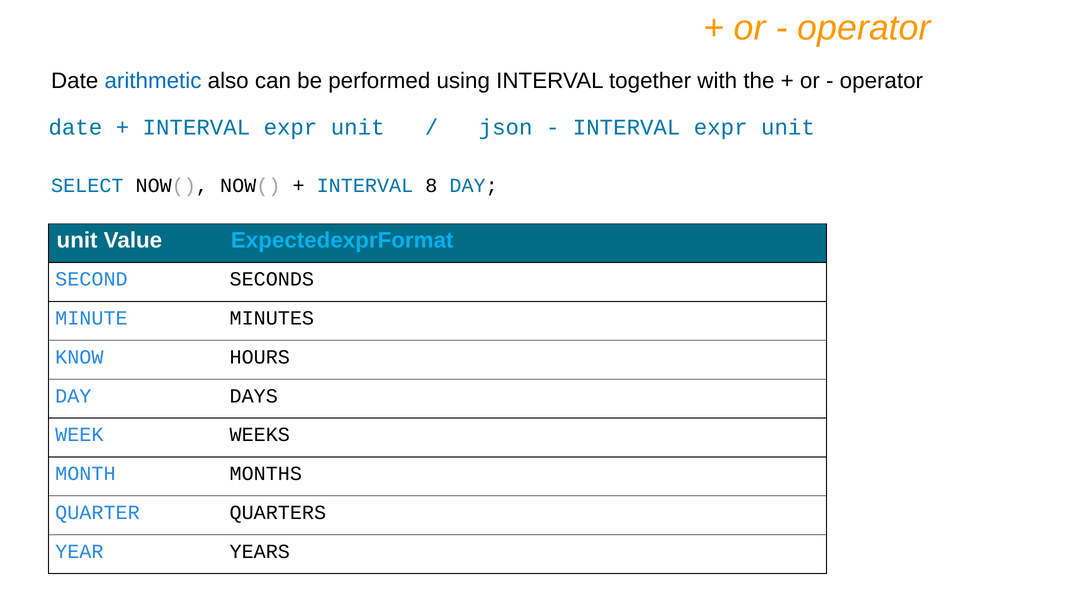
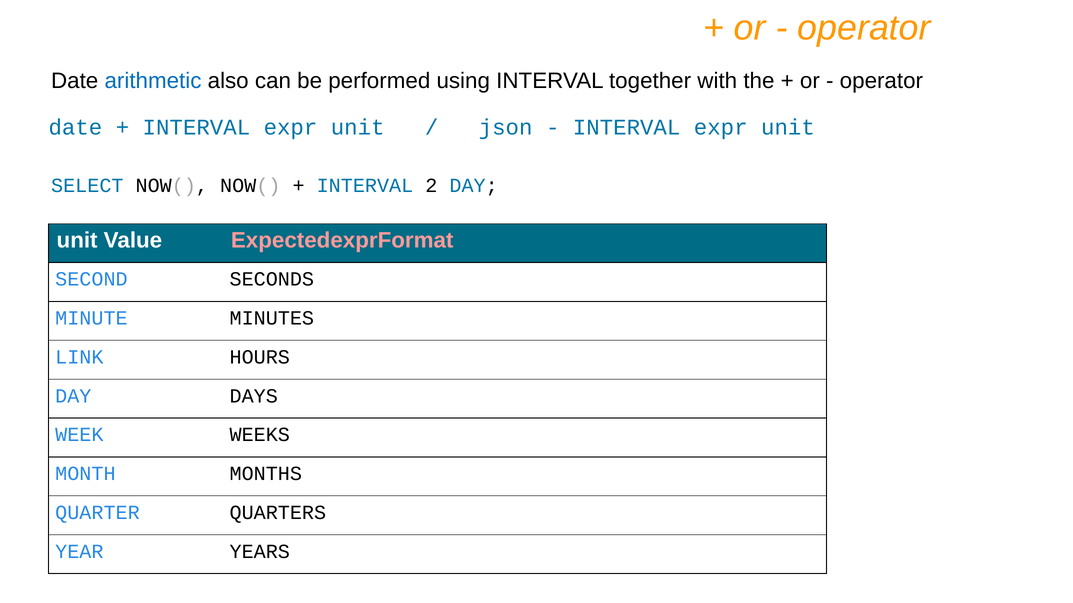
8: 8 -> 2
ExpectedexprFormat colour: light blue -> pink
KNOW: KNOW -> LINK
